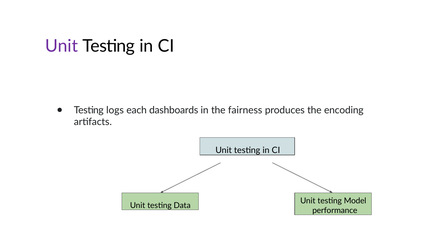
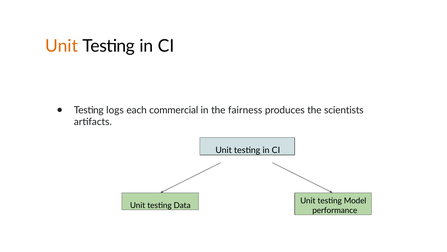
Unit at (62, 46) colour: purple -> orange
dashboards: dashboards -> commercial
encoding: encoding -> scientists
